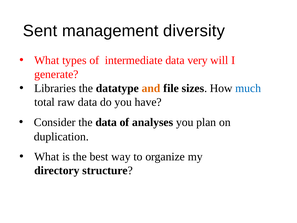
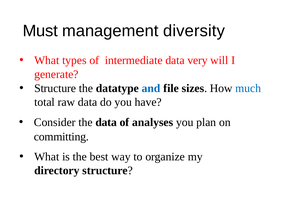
Sent: Sent -> Must
Libraries at (55, 88): Libraries -> Structure
and colour: orange -> blue
duplication: duplication -> committing
